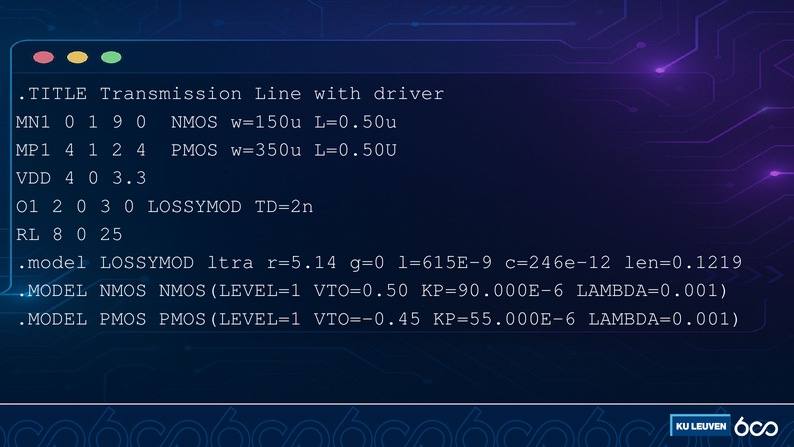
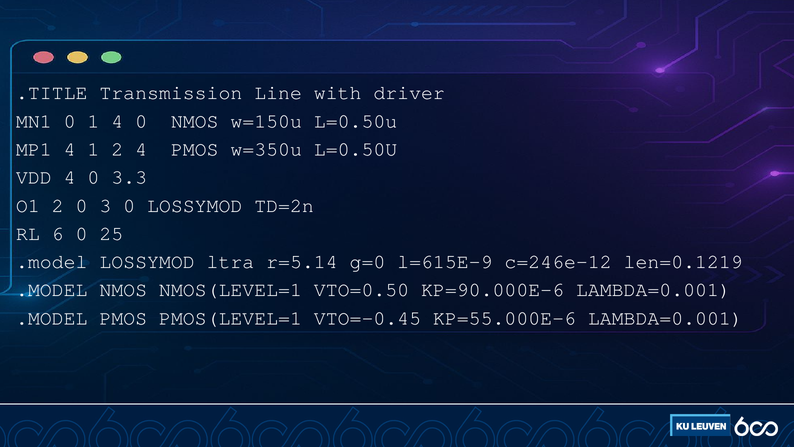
1 9: 9 -> 4
8: 8 -> 6
